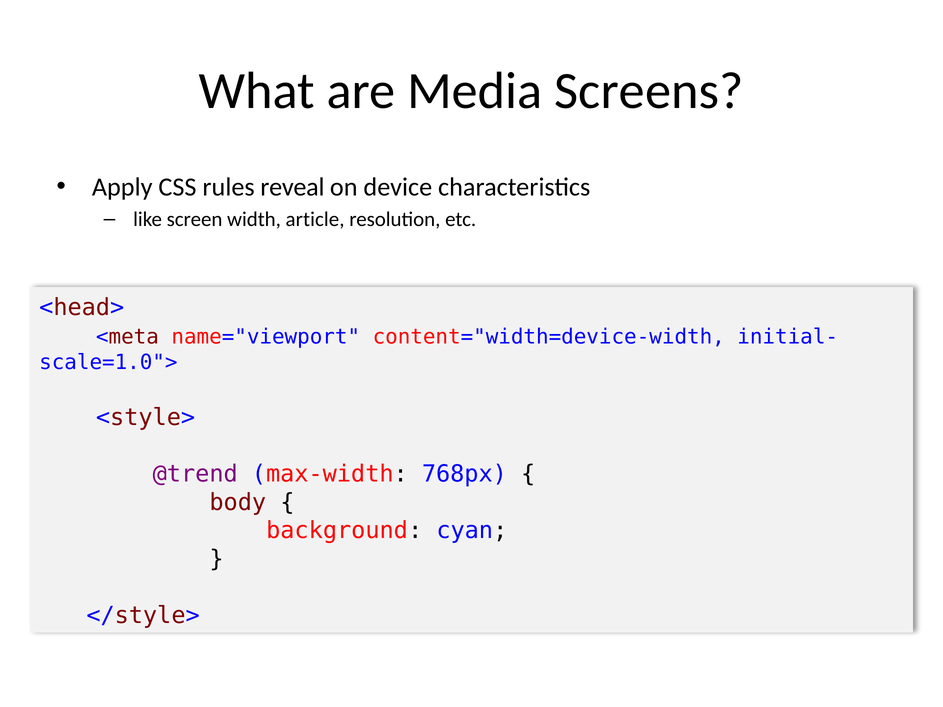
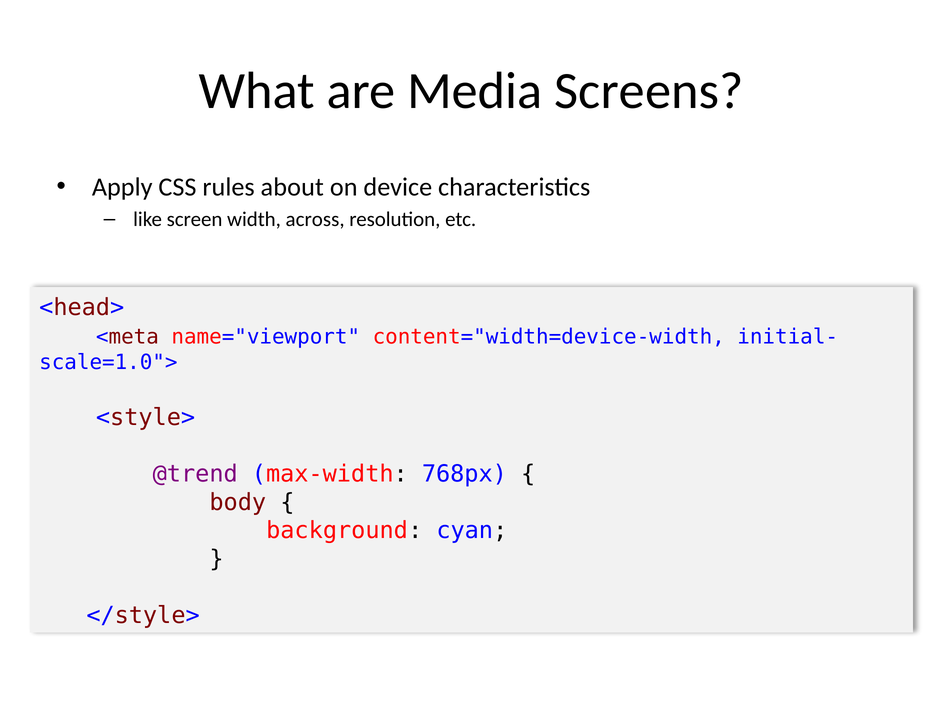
reveal: reveal -> about
article: article -> across
